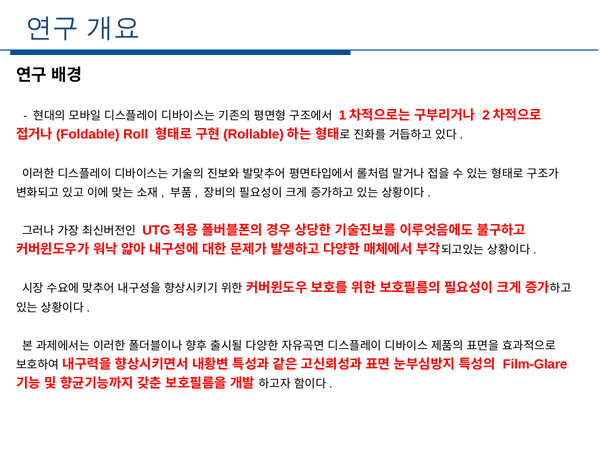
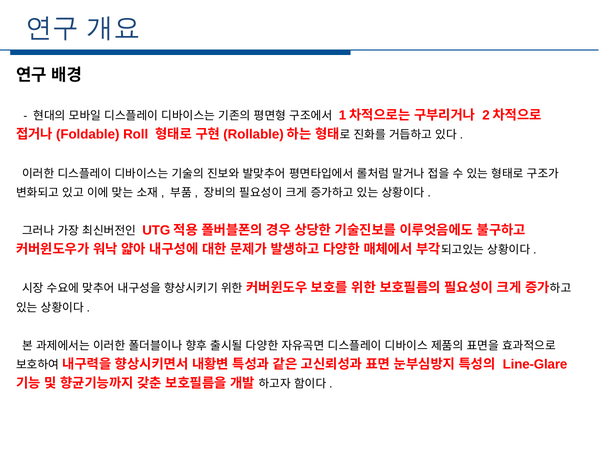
Film-Glare: Film-Glare -> Line-Glare
